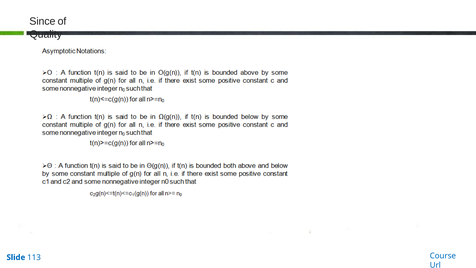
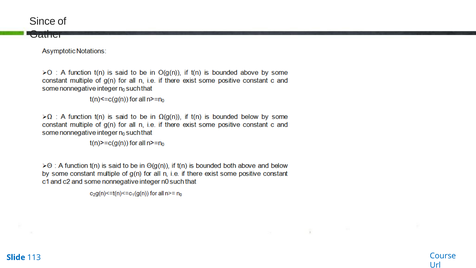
Quality: Quality -> Gather
